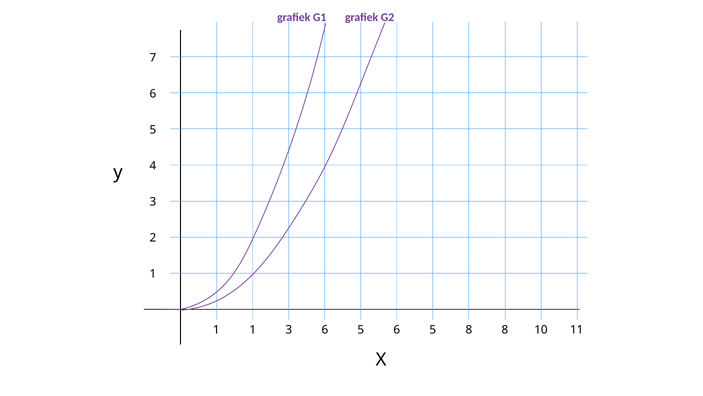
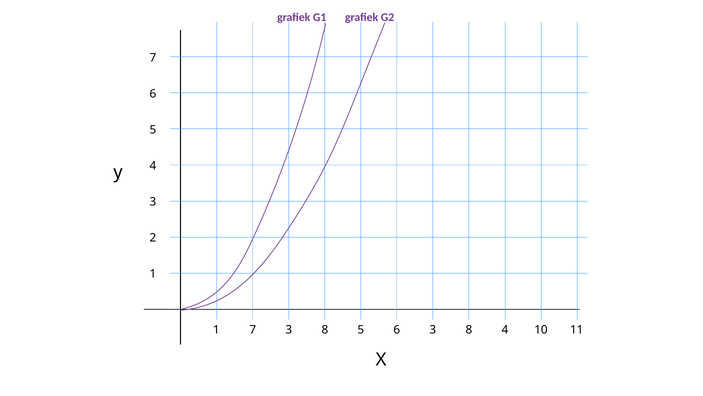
1 1: 1 -> 7
6 at (325, 329): 6 -> 8
5 6 5: 5 -> 3
8 8: 8 -> 4
